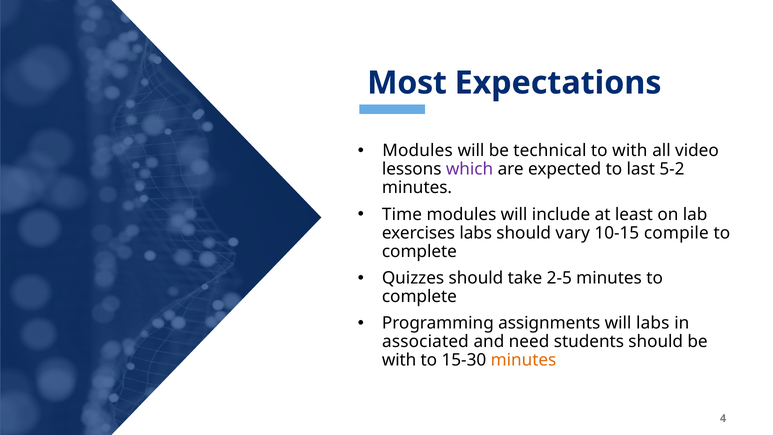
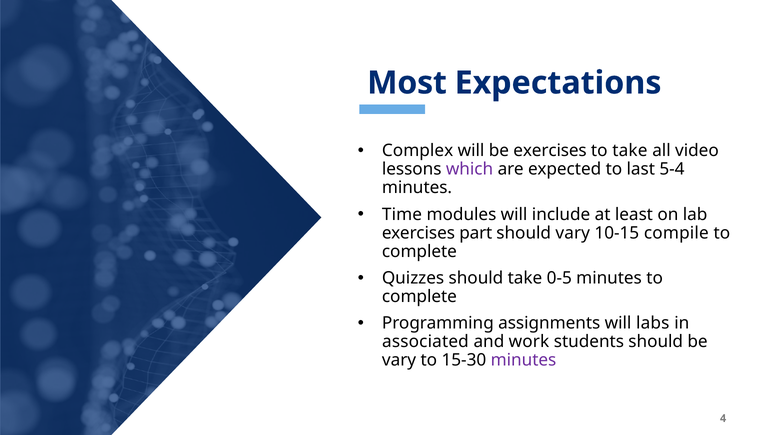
Modules at (418, 151): Modules -> Complex
be technical: technical -> exercises
to with: with -> take
5-2: 5-2 -> 5-4
exercises labs: labs -> part
2-5: 2-5 -> 0-5
need: need -> work
with at (399, 360): with -> vary
minutes at (523, 360) colour: orange -> purple
